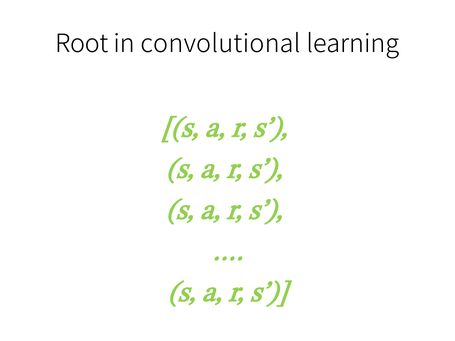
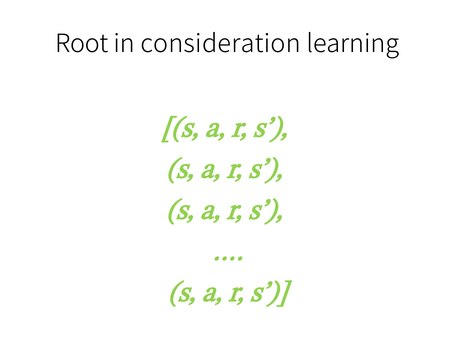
convolutional: convolutional -> consideration
